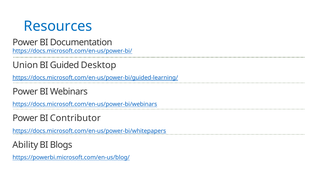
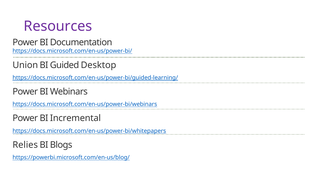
Resources colour: blue -> purple
Contributor: Contributor -> Incremental
Ability: Ability -> Relies
